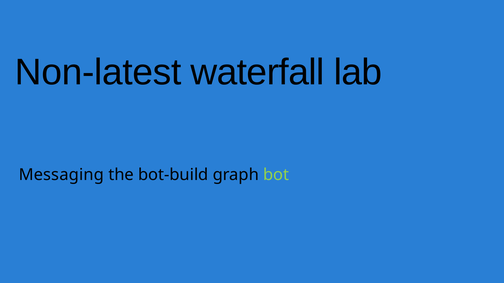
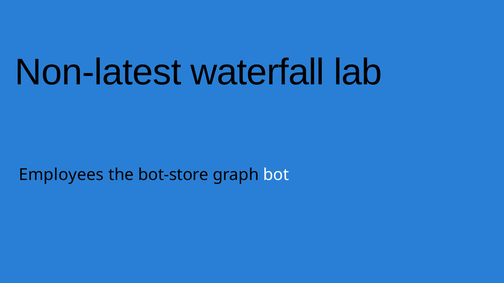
Messaging: Messaging -> Employees
bot-build: bot-build -> bot-store
bot colour: light green -> white
